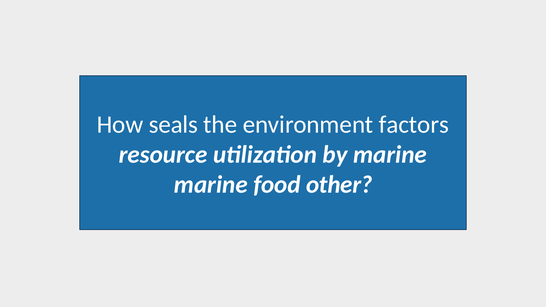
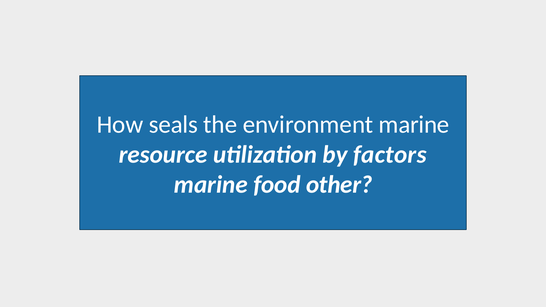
environment factors: factors -> marine
by marine: marine -> factors
